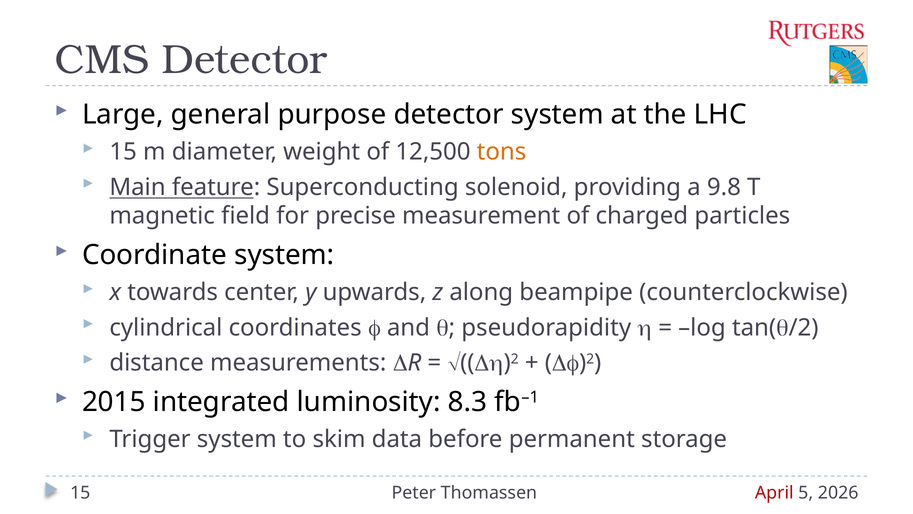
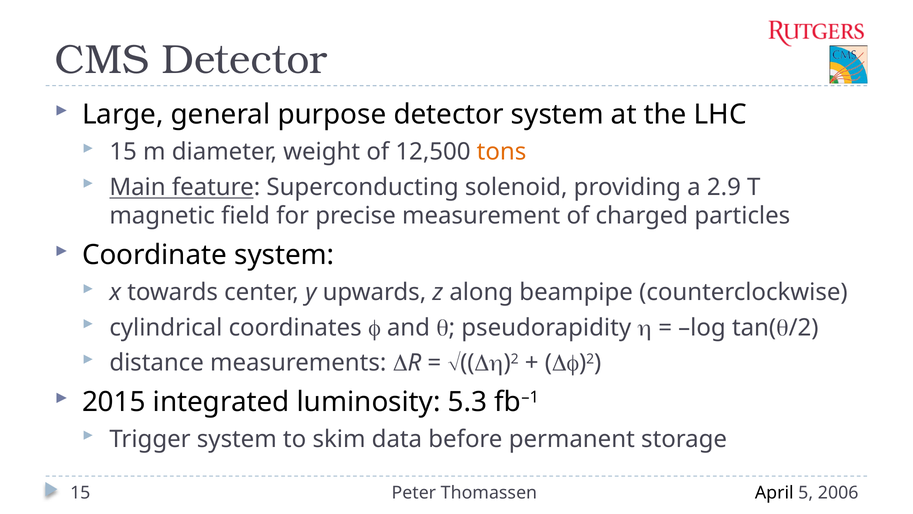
9.8: 9.8 -> 2.9
8.3: 8.3 -> 5.3
April colour: red -> black
2026: 2026 -> 2006
